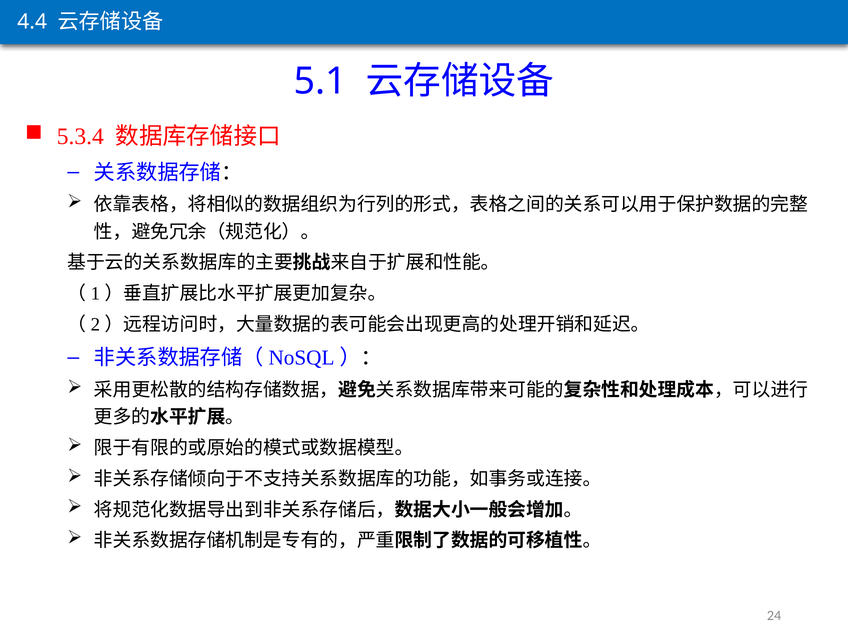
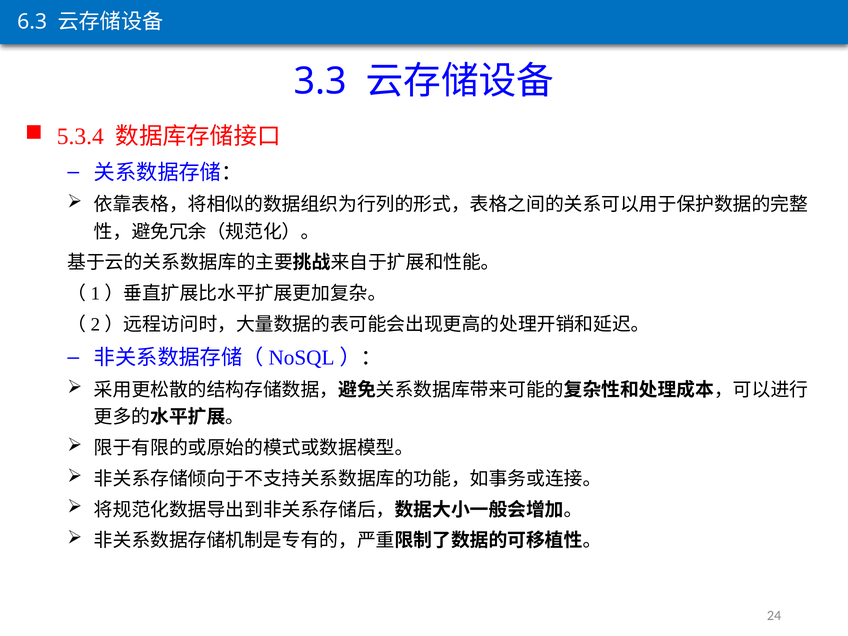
4.4: 4.4 -> 6.3
5.1: 5.1 -> 3.3
